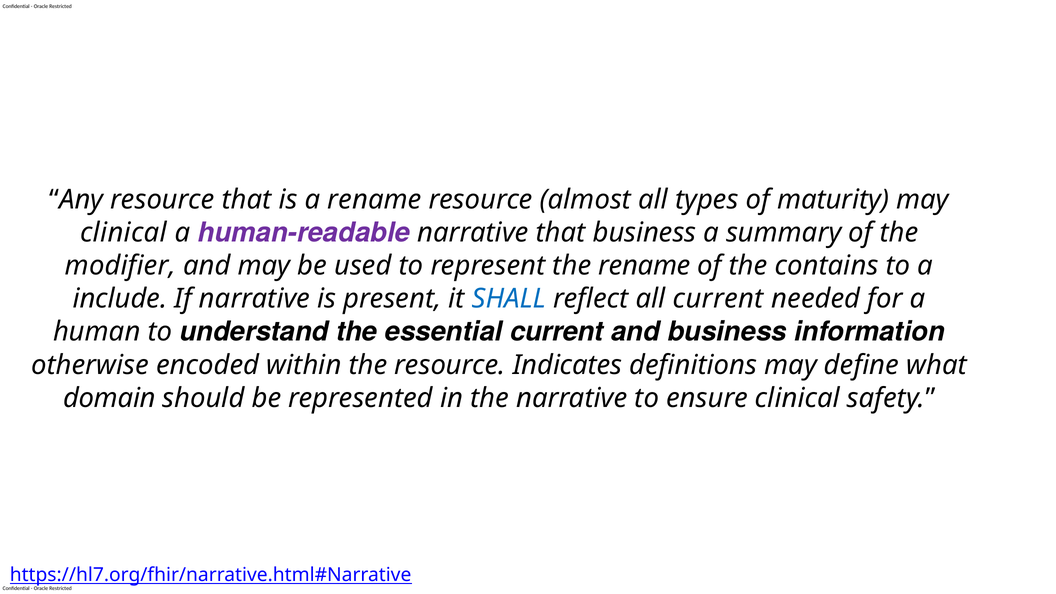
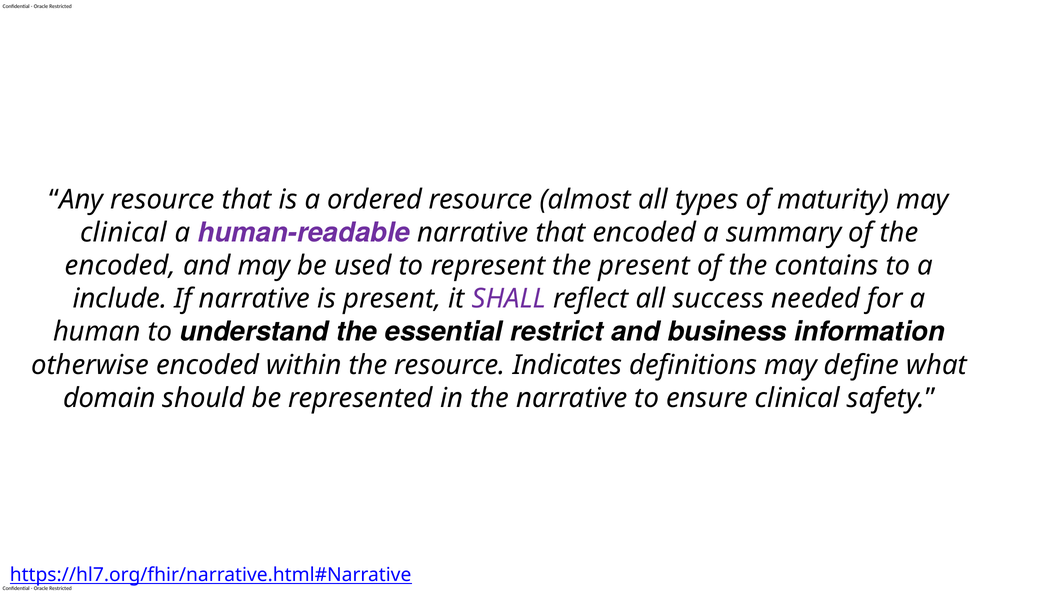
a rename: rename -> ordered
that business: business -> encoded
modifier at (120, 266): modifier -> encoded
the rename: rename -> present
SHALL colour: blue -> purple
all current: current -> success
essential current: current -> restrict
